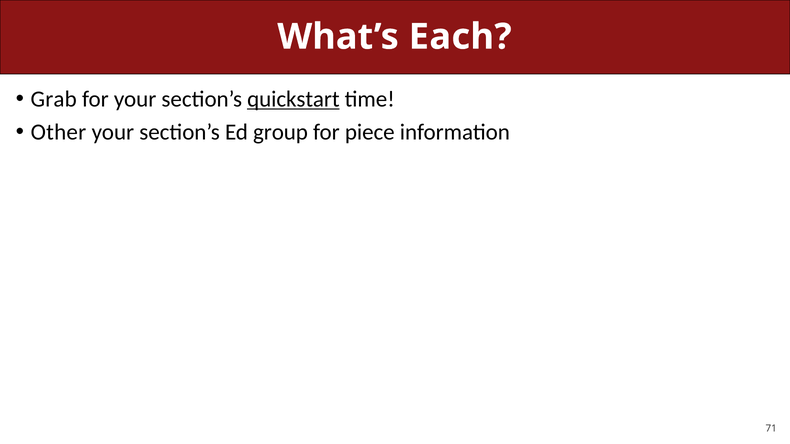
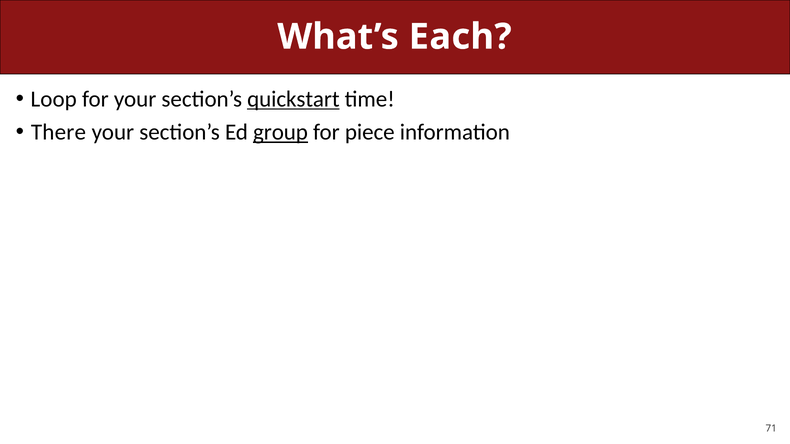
Grab: Grab -> Loop
Other: Other -> There
group underline: none -> present
